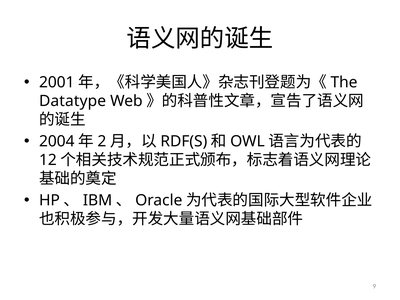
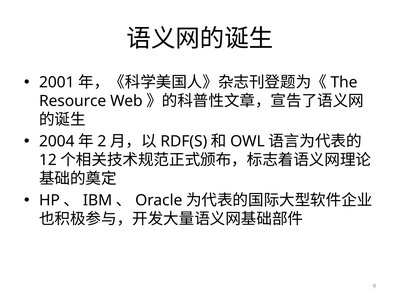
Datatype: Datatype -> Resource
